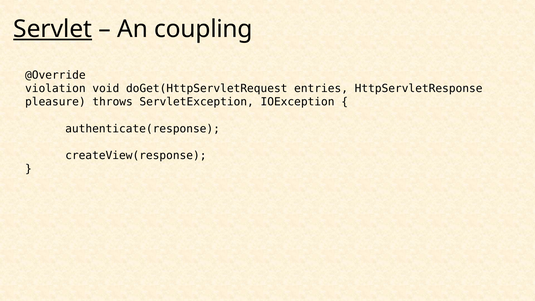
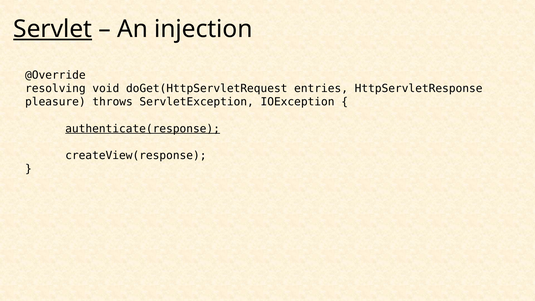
coupling: coupling -> injection
violation: violation -> resolving
authenticate(response underline: none -> present
